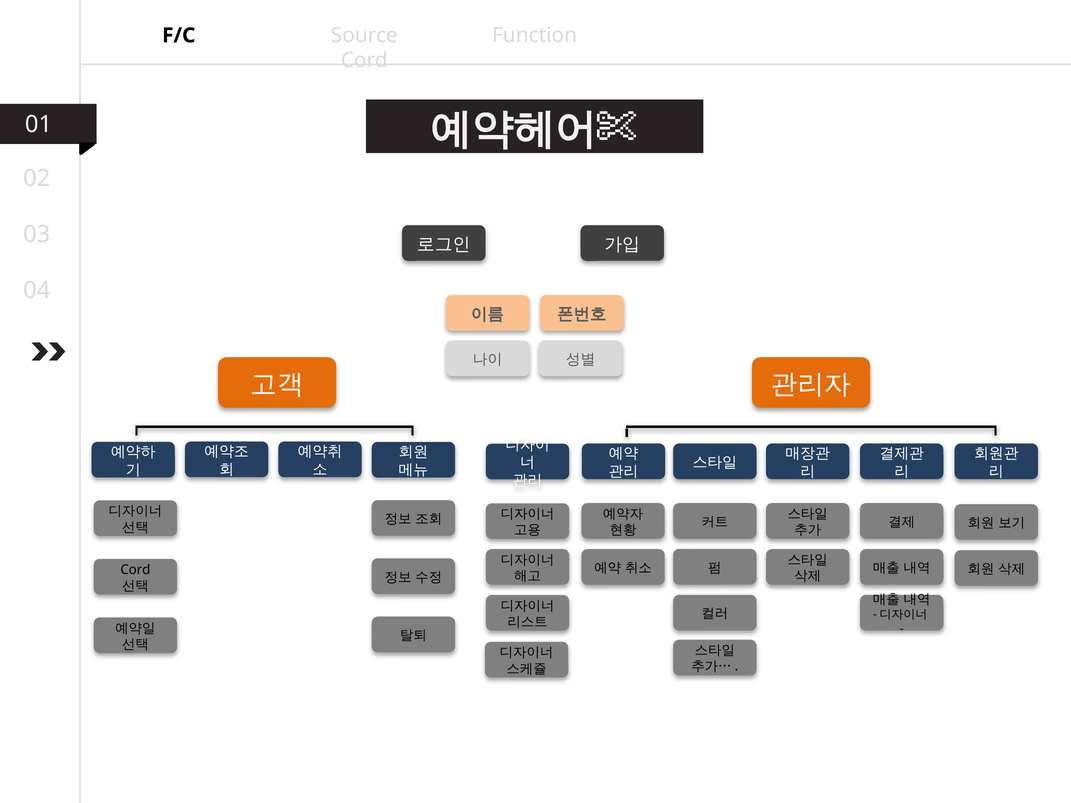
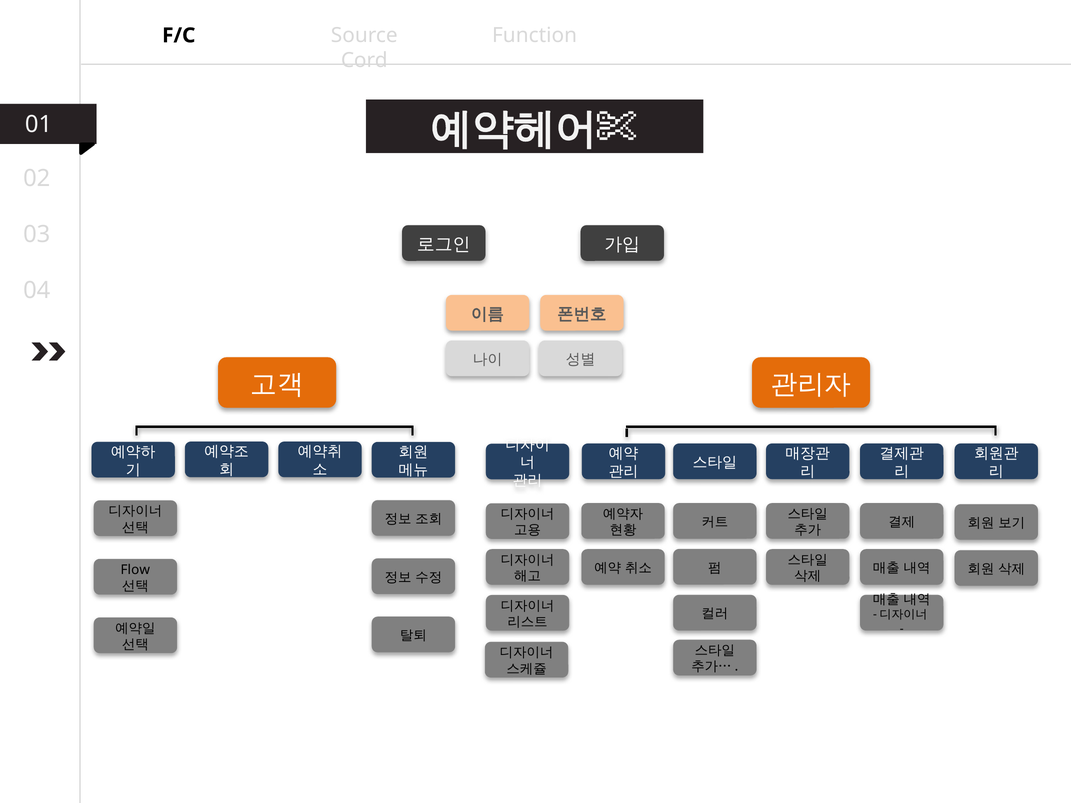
Cord at (135, 570): Cord -> Flow
